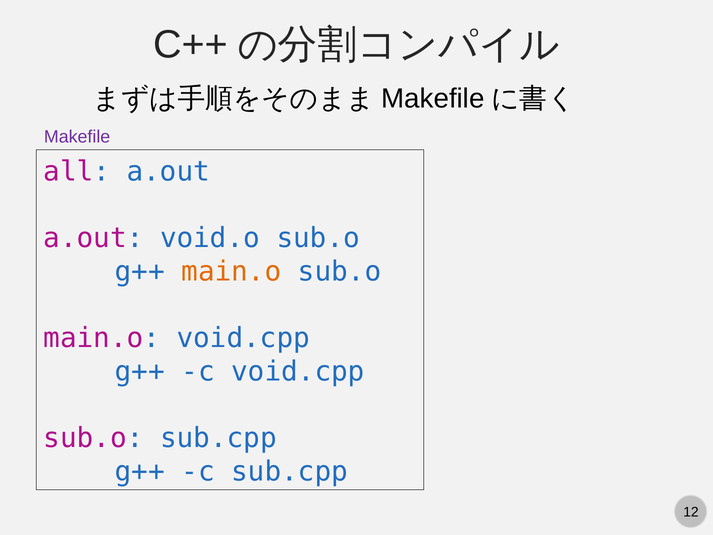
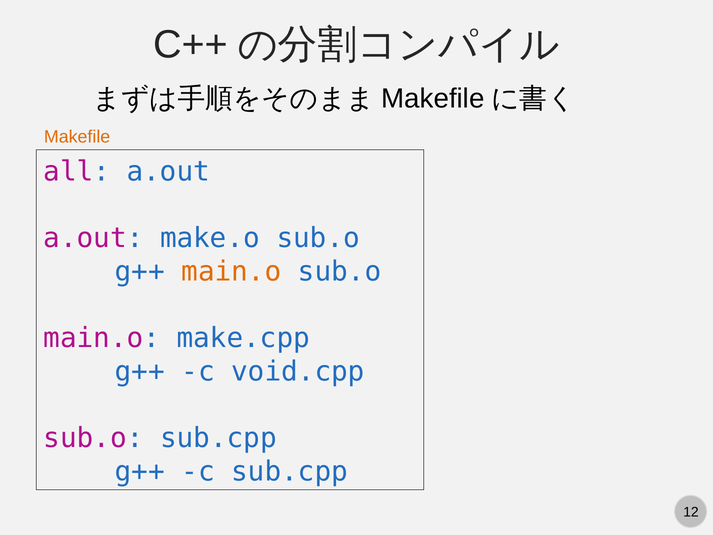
Makefile at (77, 137) colour: purple -> orange
void.o: void.o -> make.o
main.o void.cpp: void.cpp -> make.cpp
